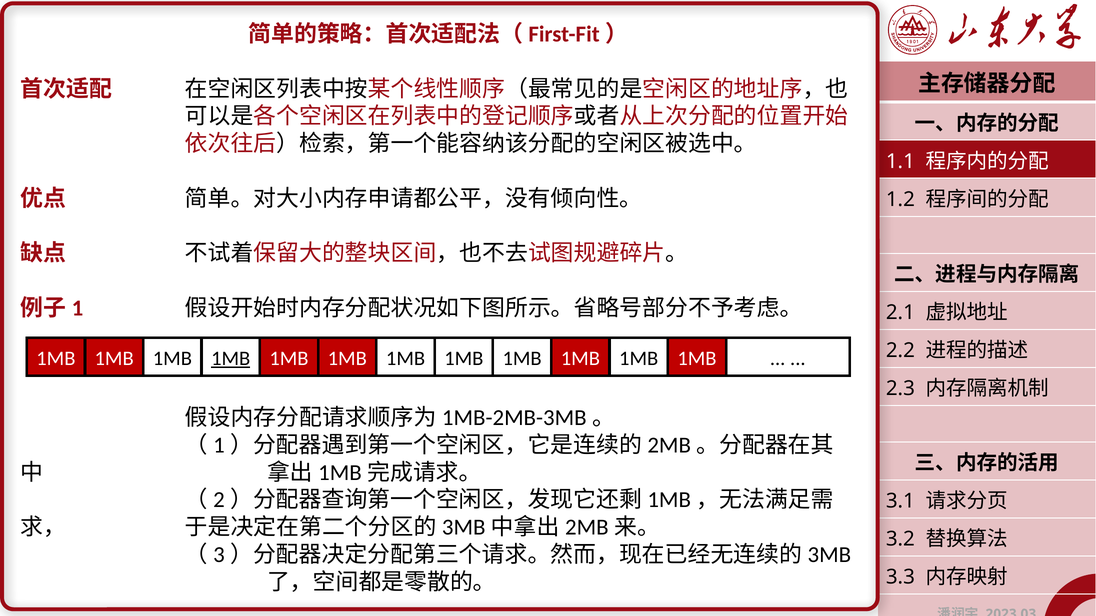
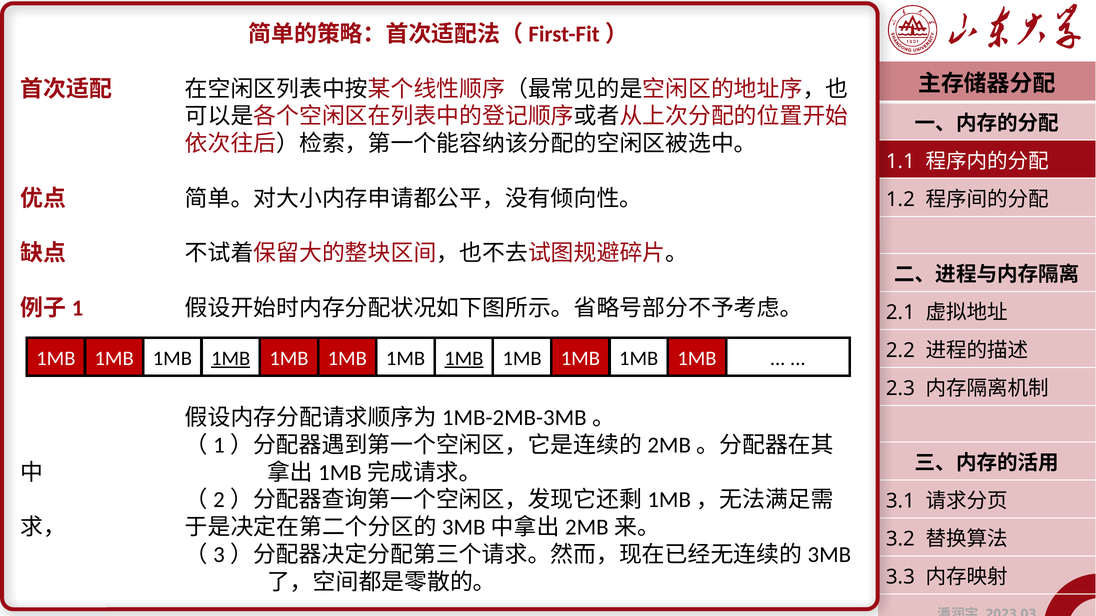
1MB at (464, 359) underline: none -> present
